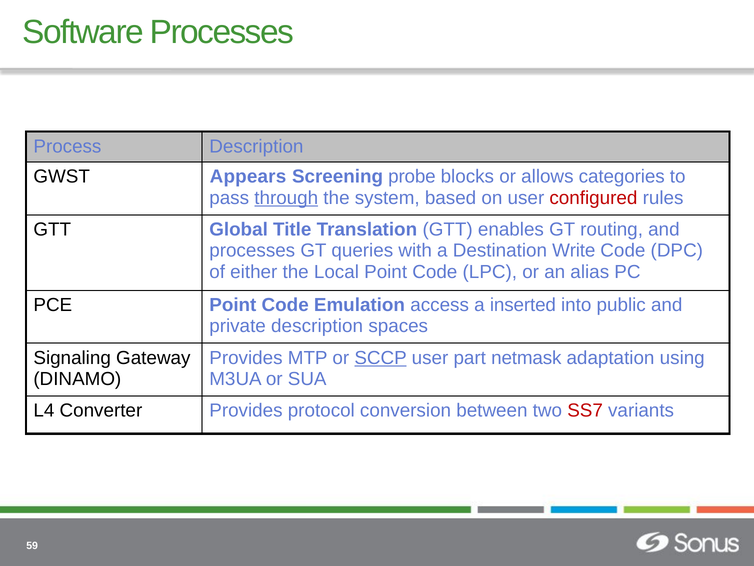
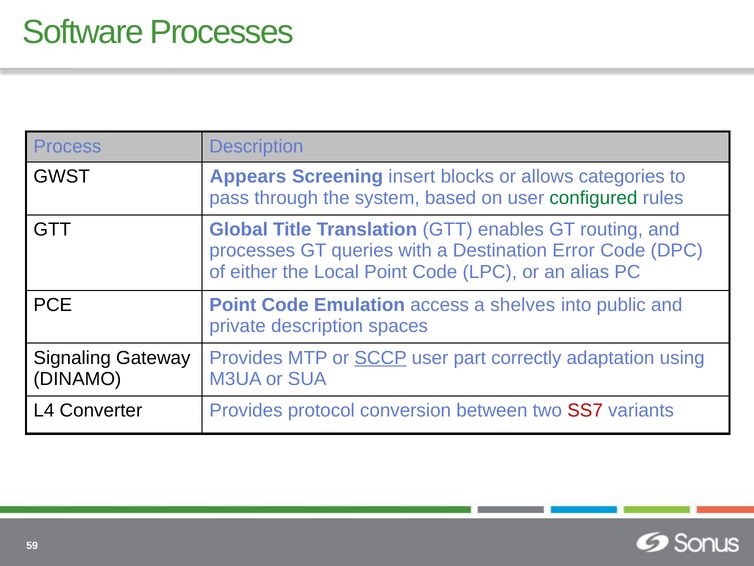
probe: probe -> insert
through underline: present -> none
configured colour: red -> green
Write: Write -> Error
inserted: inserted -> shelves
netmask: netmask -> correctly
